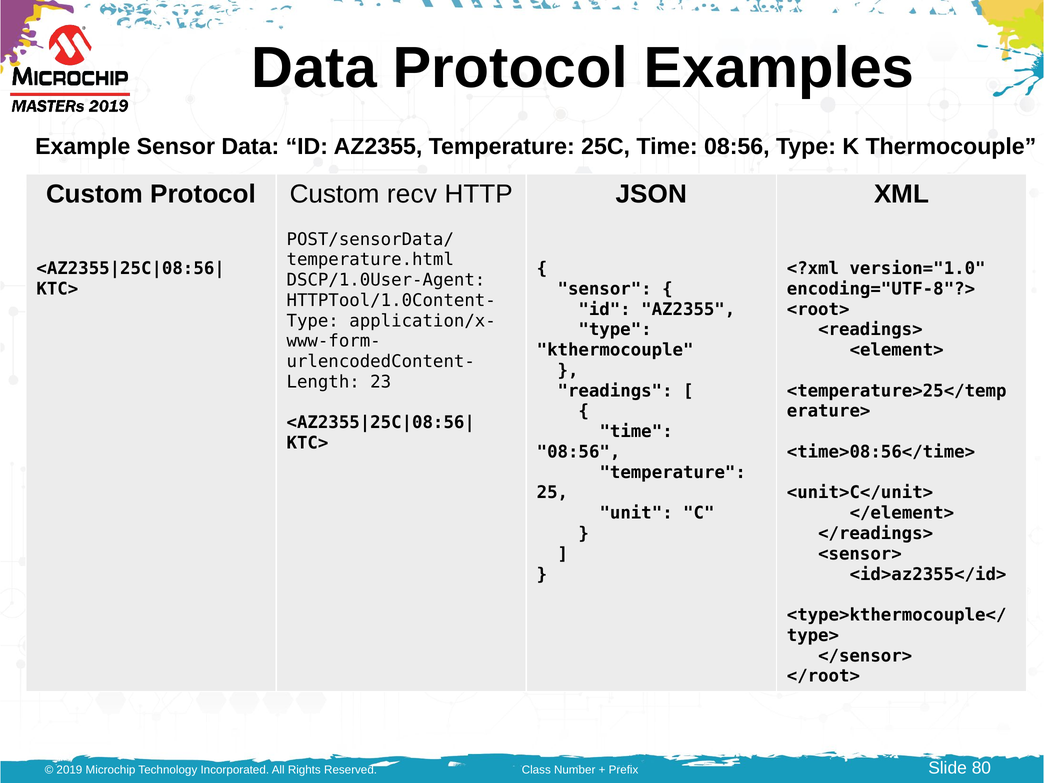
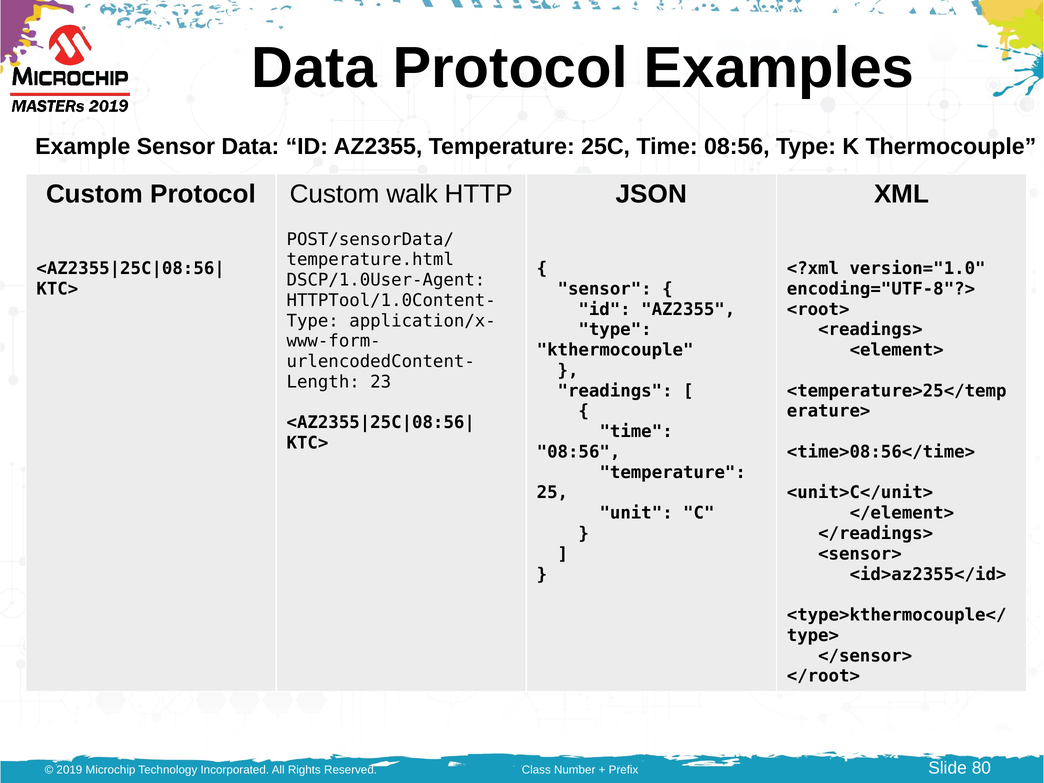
recv: recv -> walk
